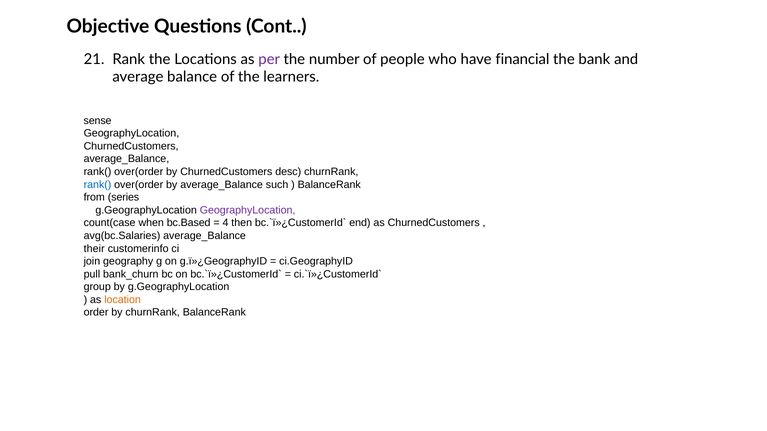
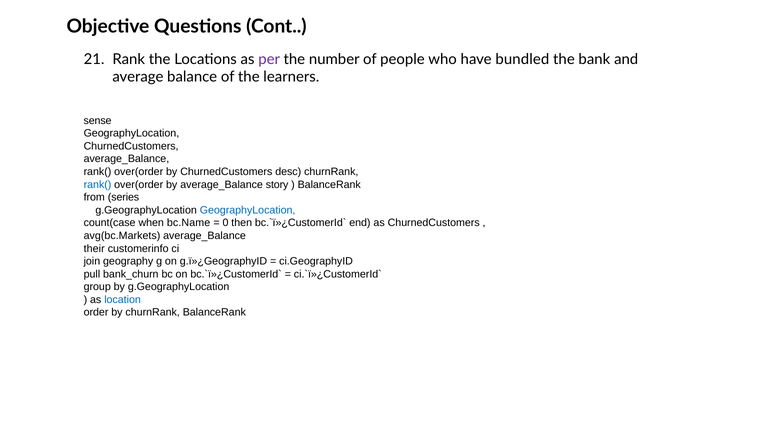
financial: financial -> bundled
such: such -> story
GeographyLocation at (248, 210) colour: purple -> blue
bc.Based: bc.Based -> bc.Name
4: 4 -> 0
avg(bc.Salaries: avg(bc.Salaries -> avg(bc.Markets
location colour: orange -> blue
